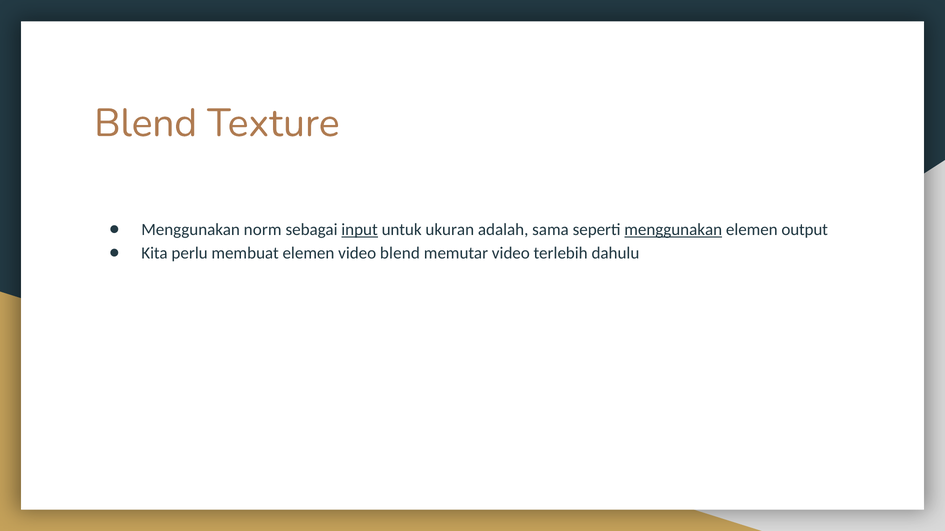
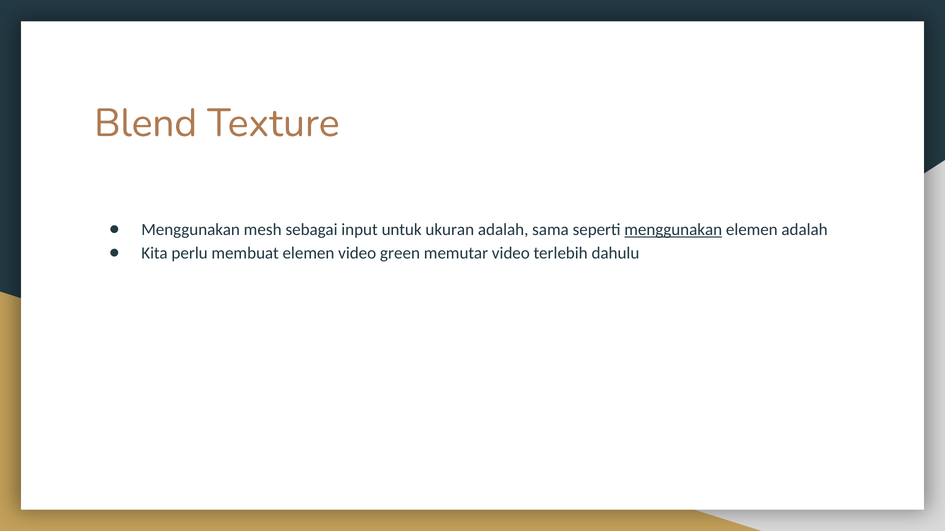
norm: norm -> mesh
input underline: present -> none
elemen output: output -> adalah
video blend: blend -> green
